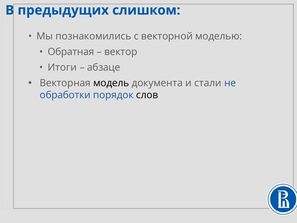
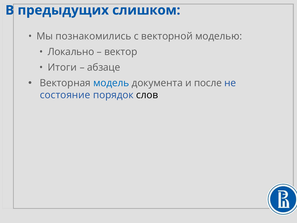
Обратная: Обратная -> Локально
модель colour: black -> blue
стали: стали -> после
обработки: обработки -> состояние
